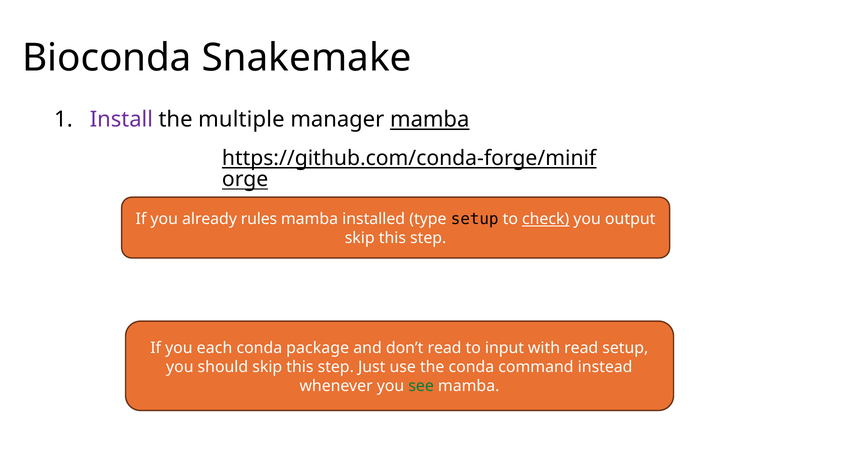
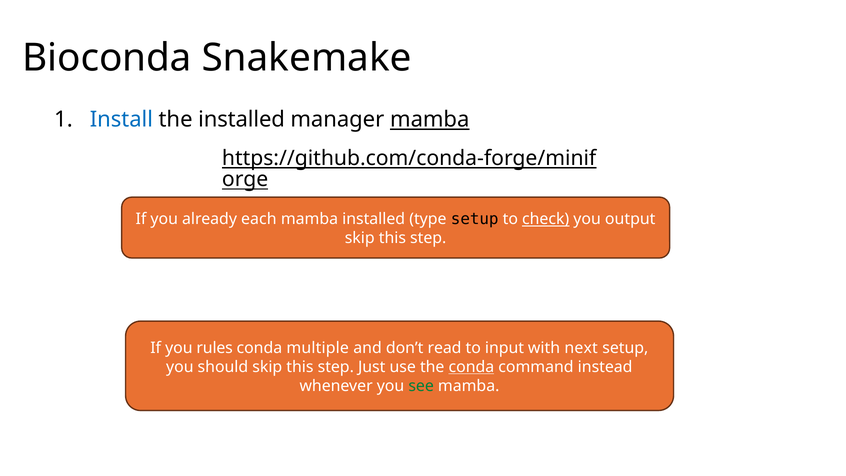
Install colour: purple -> blue
the multiple: multiple -> installed
rules: rules -> each
each: each -> rules
package: package -> multiple
with read: read -> next
conda at (471, 367) underline: none -> present
